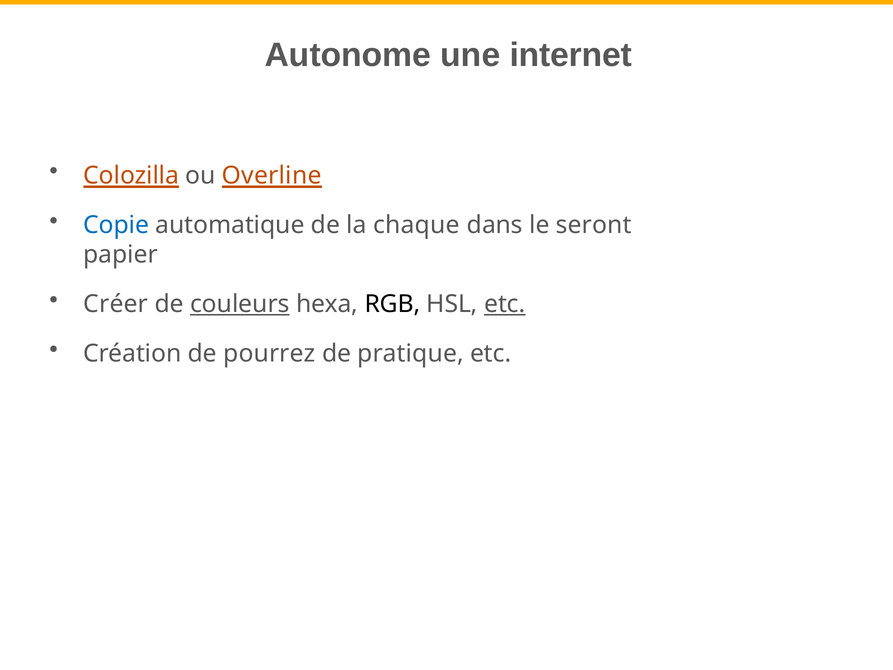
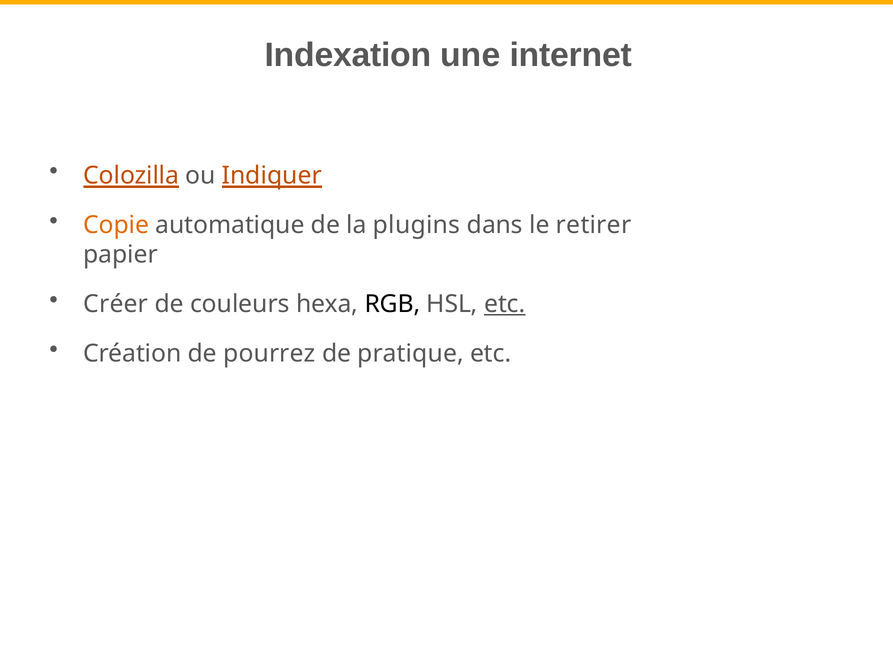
Autonome: Autonome -> Indexation
Overline: Overline -> Indiquer
Copie colour: blue -> orange
chaque: chaque -> plugins
seront: seront -> retirer
couleurs underline: present -> none
